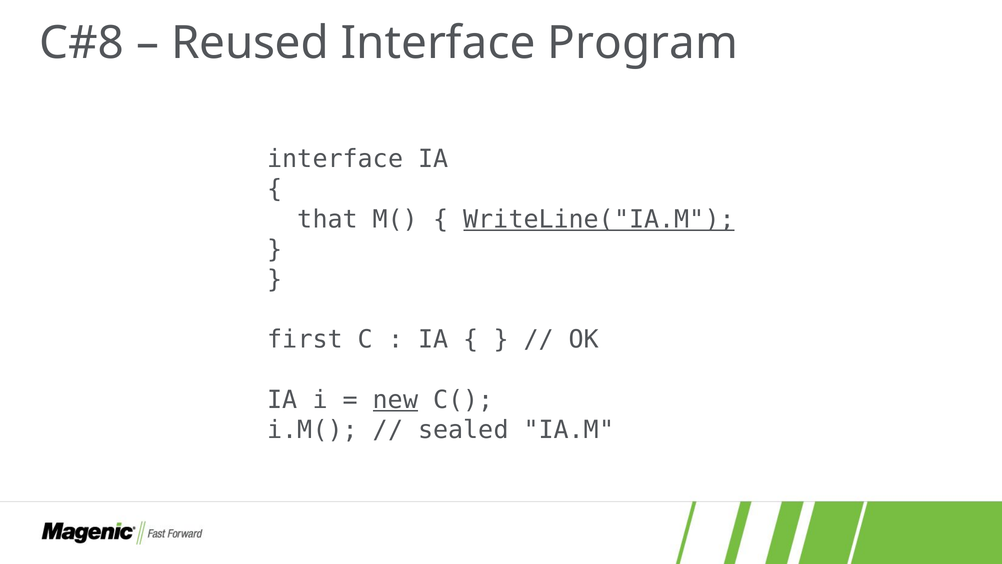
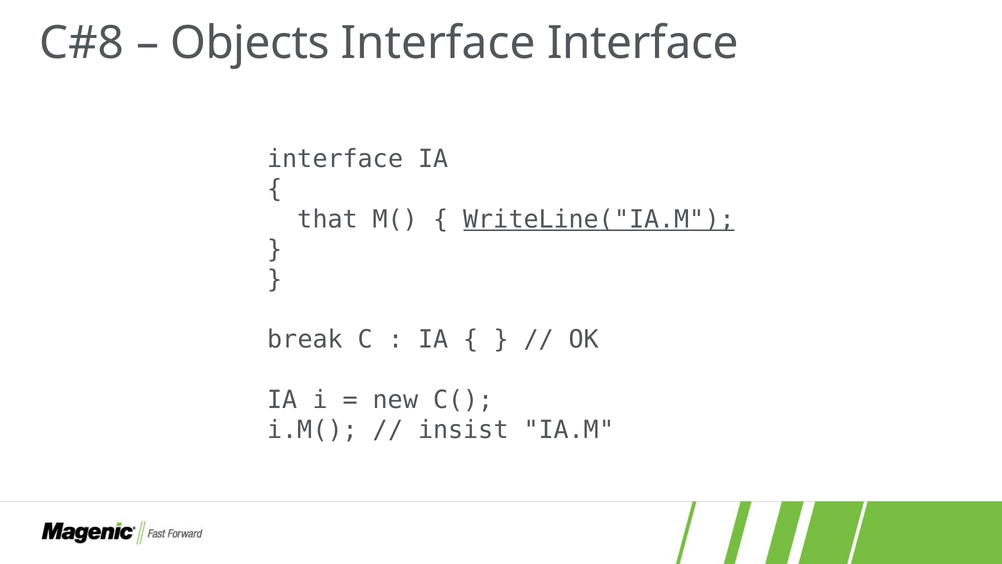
Reused: Reused -> Objects
Program at (643, 43): Program -> Interface
first: first -> break
new underline: present -> none
sealed: sealed -> insist
